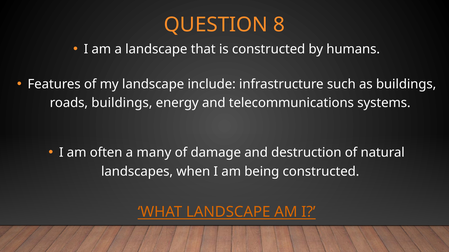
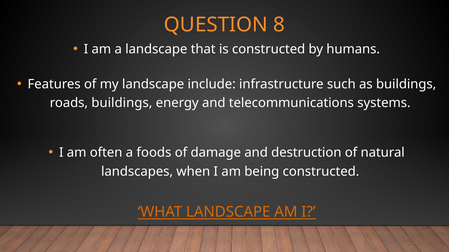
many: many -> foods
